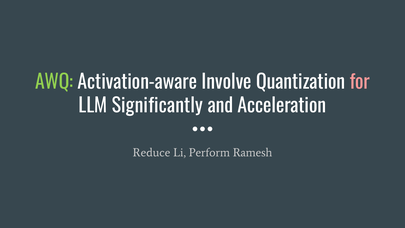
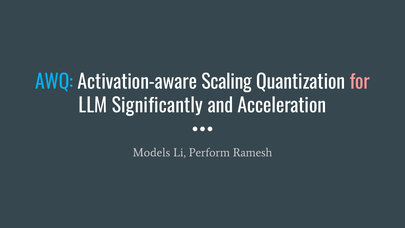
AWQ colour: light green -> light blue
Involve: Involve -> Scaling
Reduce: Reduce -> Models
